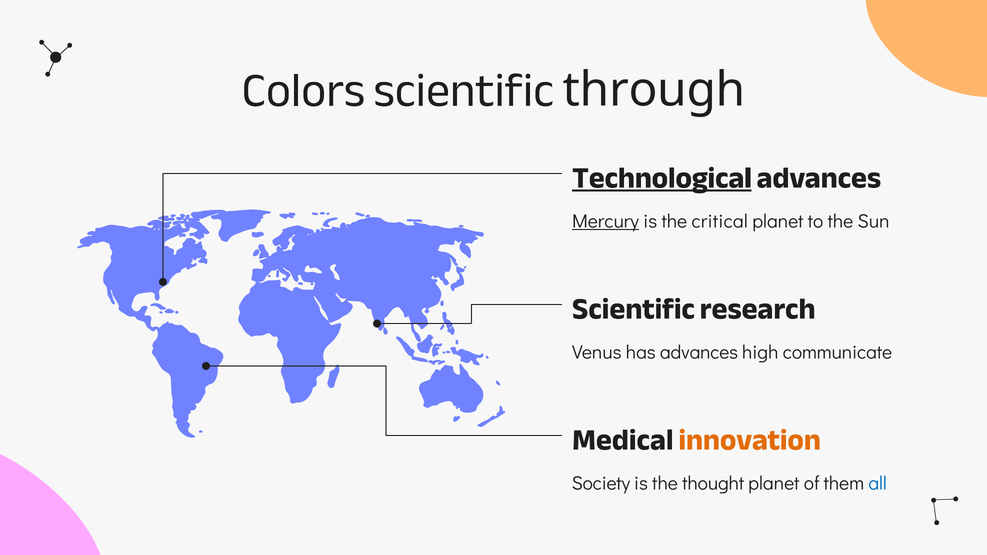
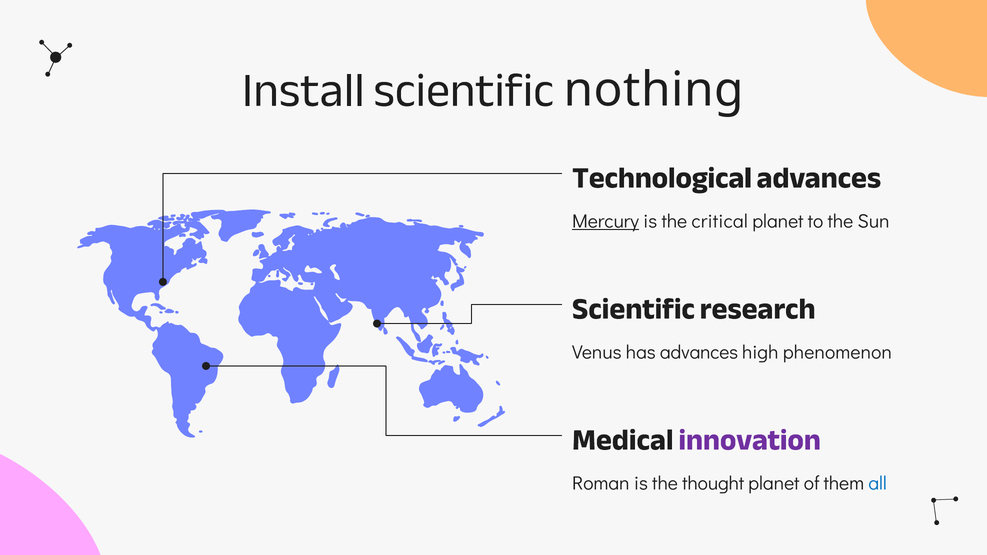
Colors: Colors -> Install
through: through -> nothing
Technological underline: present -> none
communicate: communicate -> phenomenon
innovation colour: orange -> purple
Society: Society -> Roman
